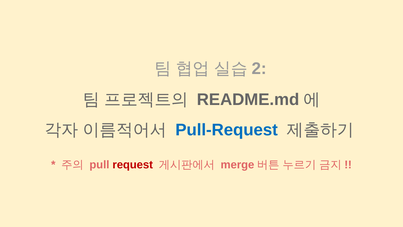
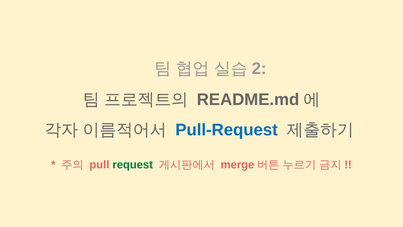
request colour: red -> green
